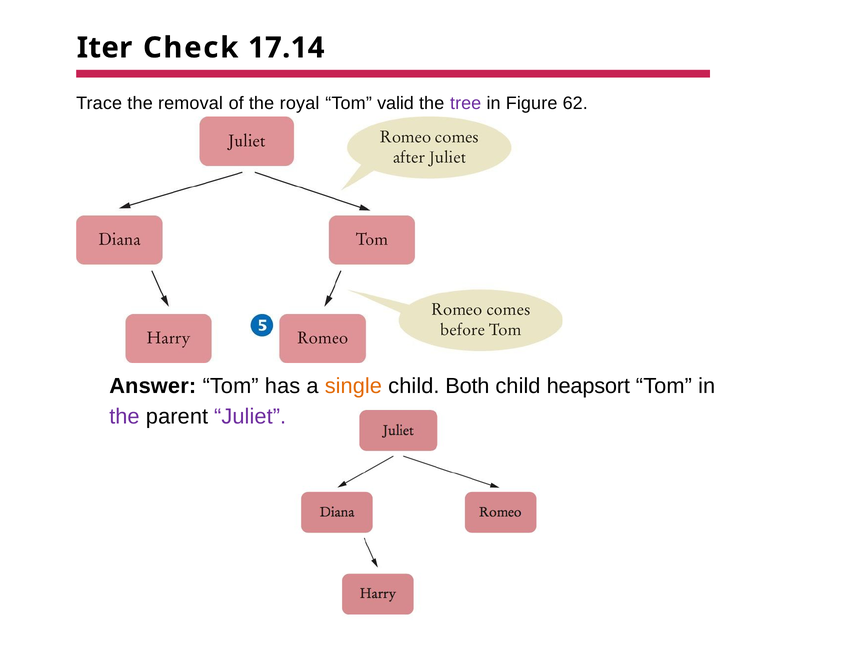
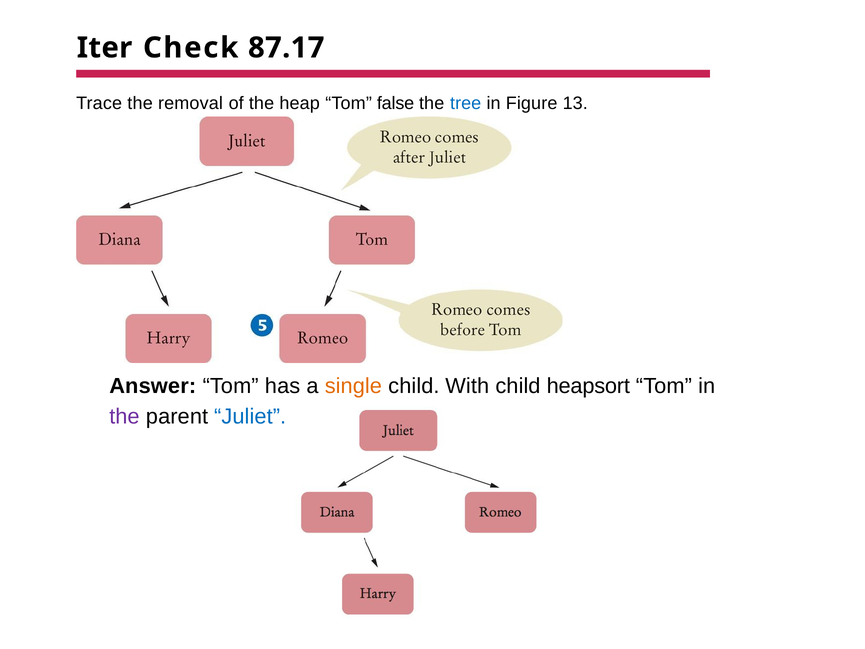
17.14: 17.14 -> 87.17
royal: royal -> heap
valid: valid -> false
tree colour: purple -> blue
62: 62 -> 13
Both: Both -> With
Juliet colour: purple -> blue
